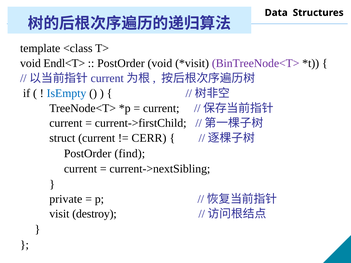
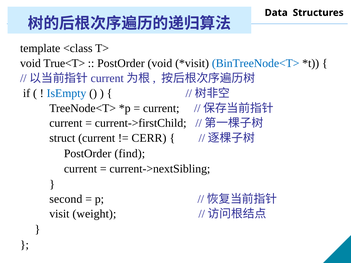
Endl<T>: Endl<T> -> True<T>
BinTreeNode<T> colour: purple -> blue
private: private -> second
destroy: destroy -> weight
